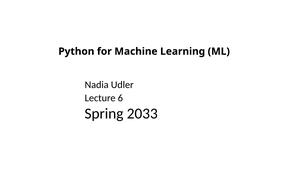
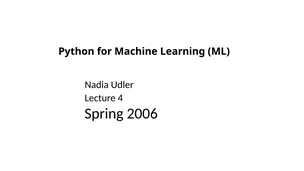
6: 6 -> 4
2033: 2033 -> 2006
